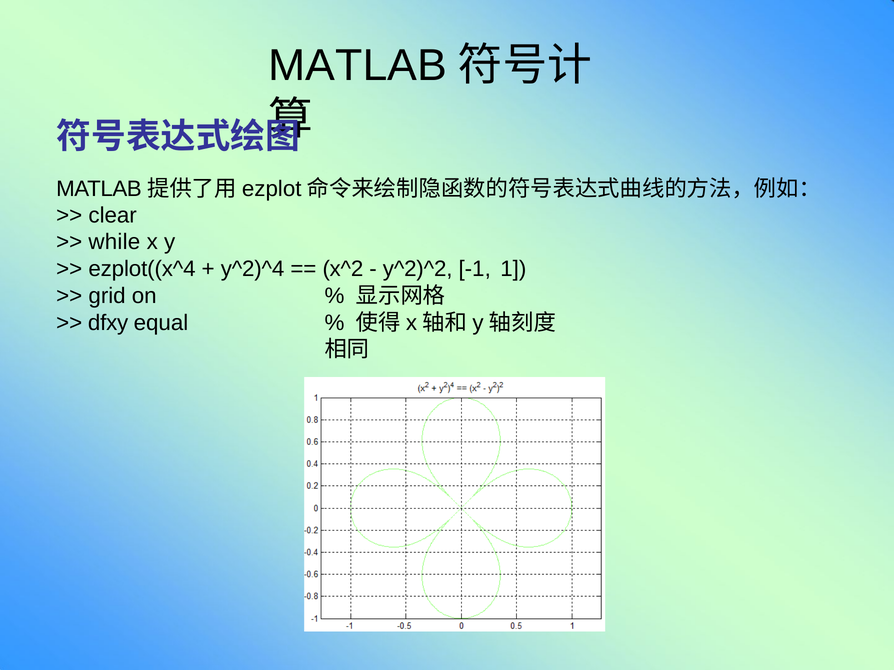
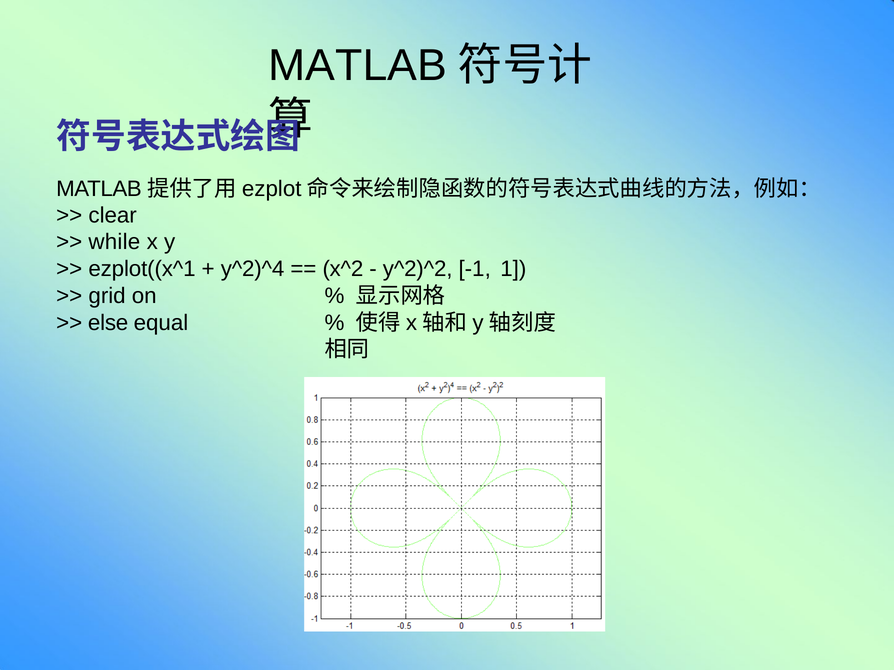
ezplot((x^4: ezplot((x^4 -> ezplot((x^1
dfxy: dfxy -> else
